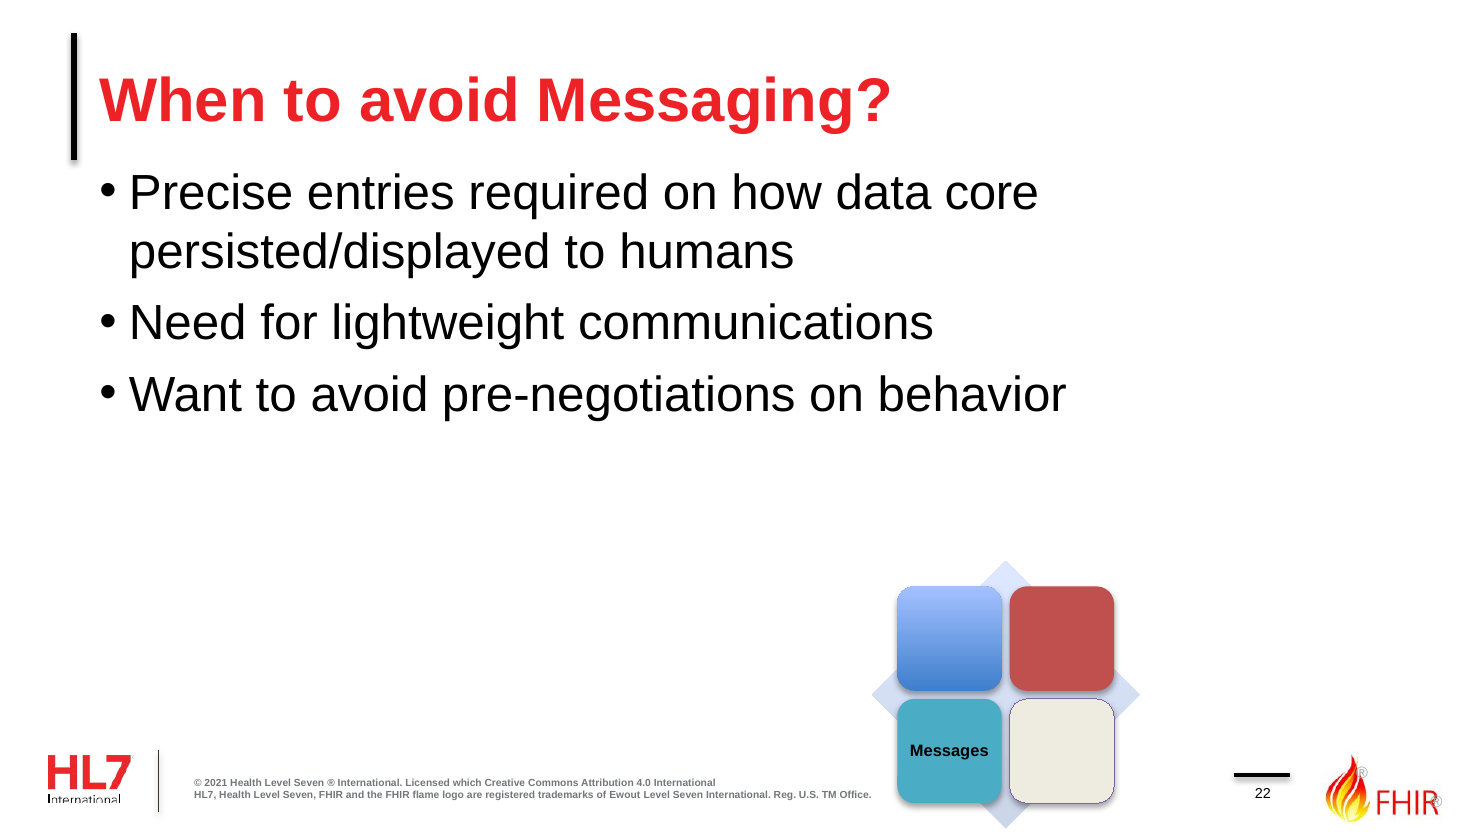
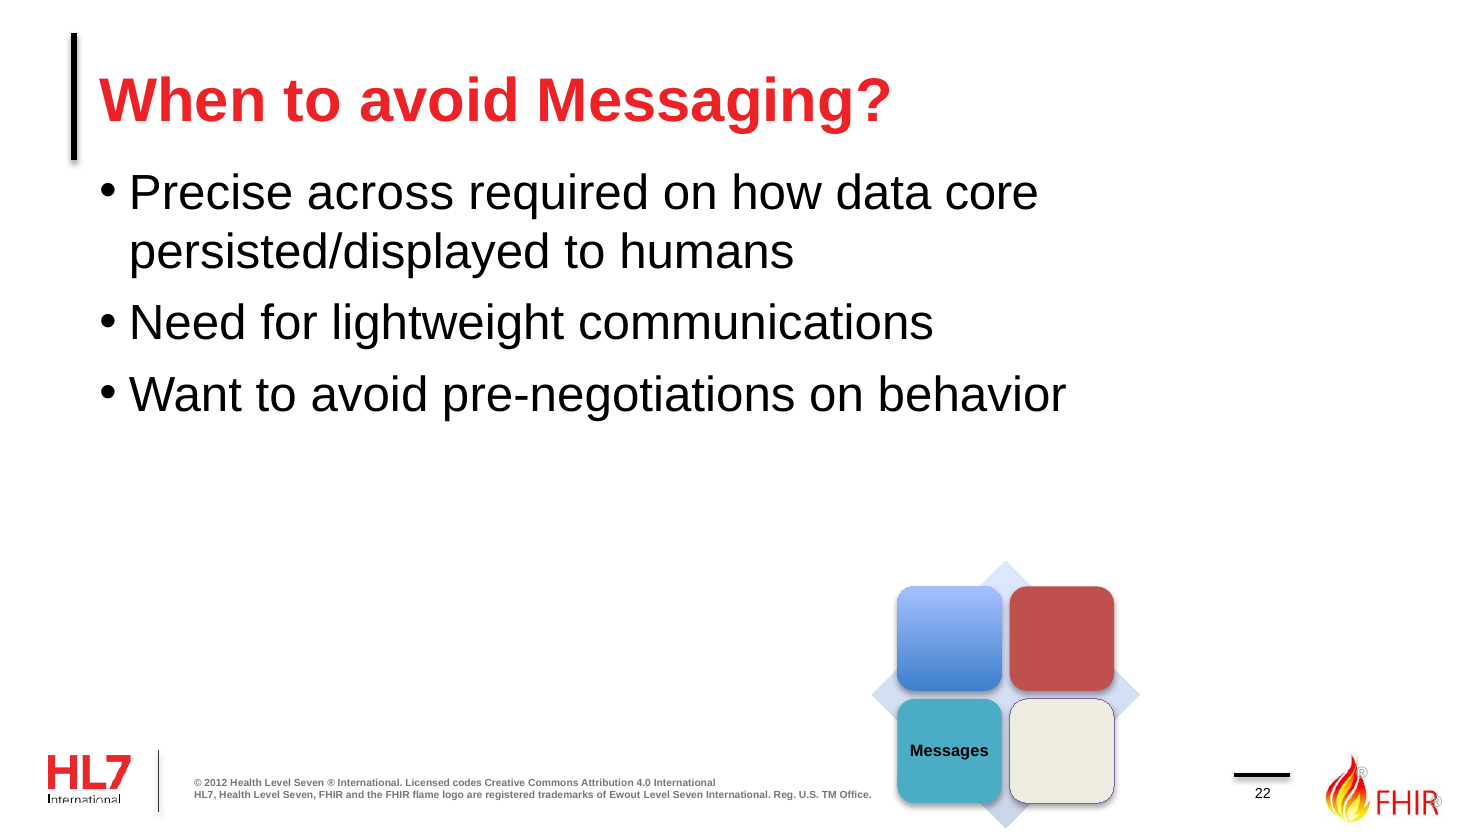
entries: entries -> across
2021: 2021 -> 2012
which: which -> codes
